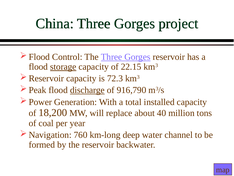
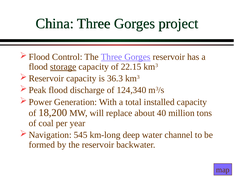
72.3: 72.3 -> 36.3
discharge underline: present -> none
916,790: 916,790 -> 124,340
760: 760 -> 545
